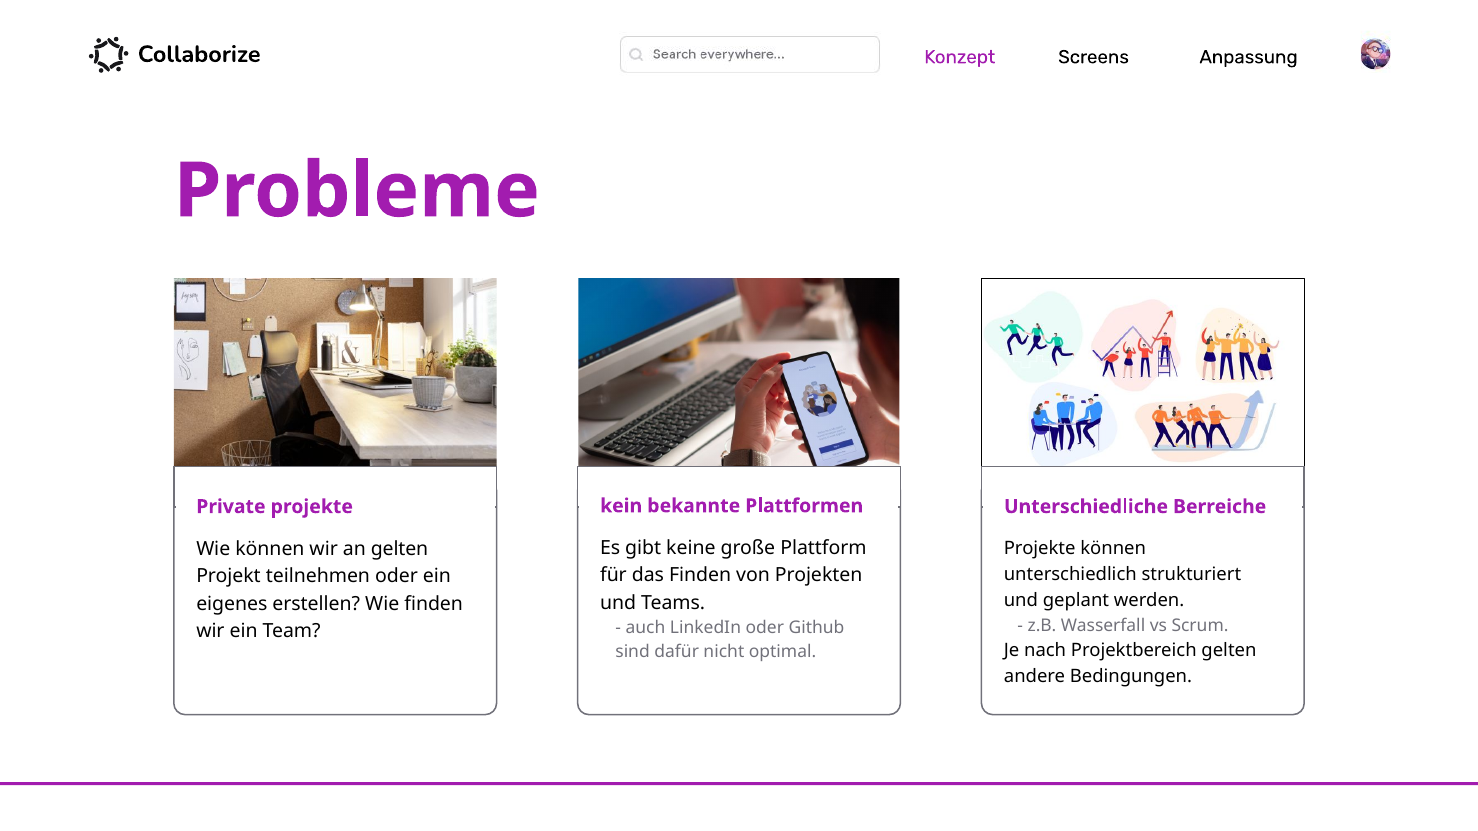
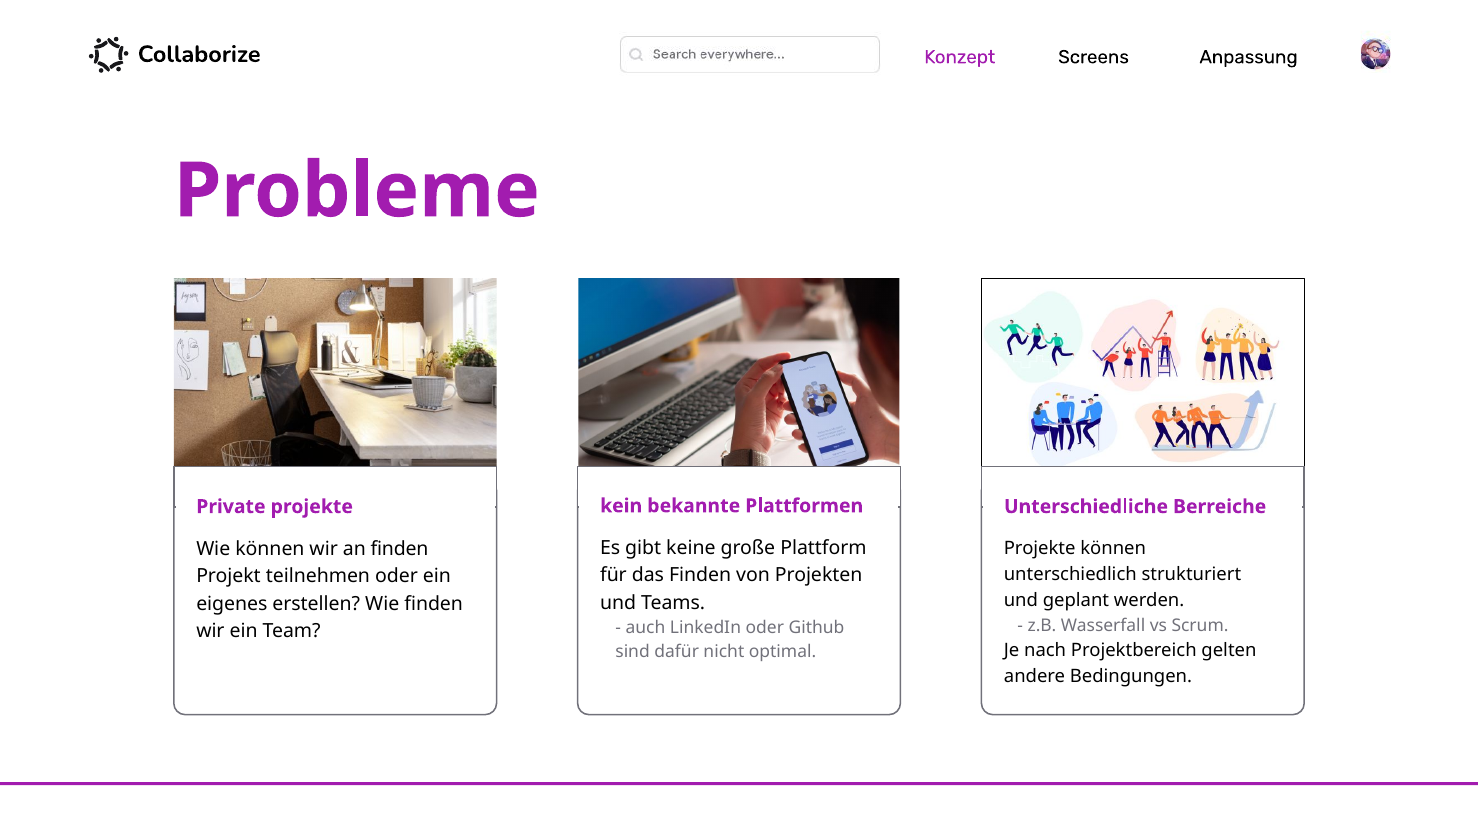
an gelten: gelten -> finden
